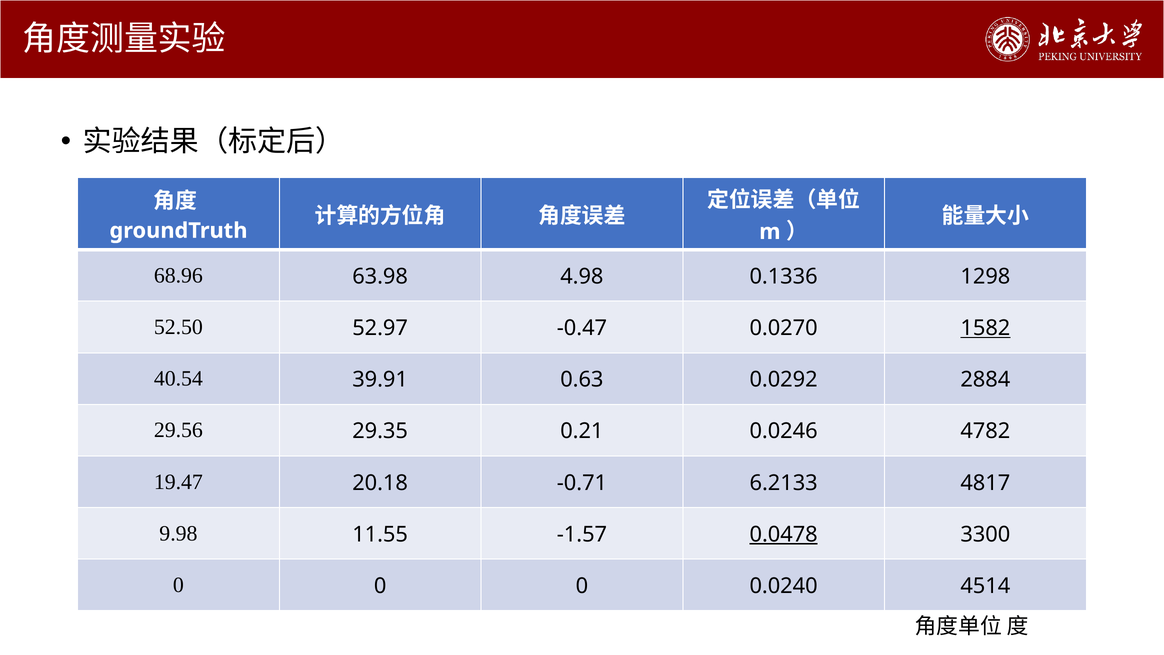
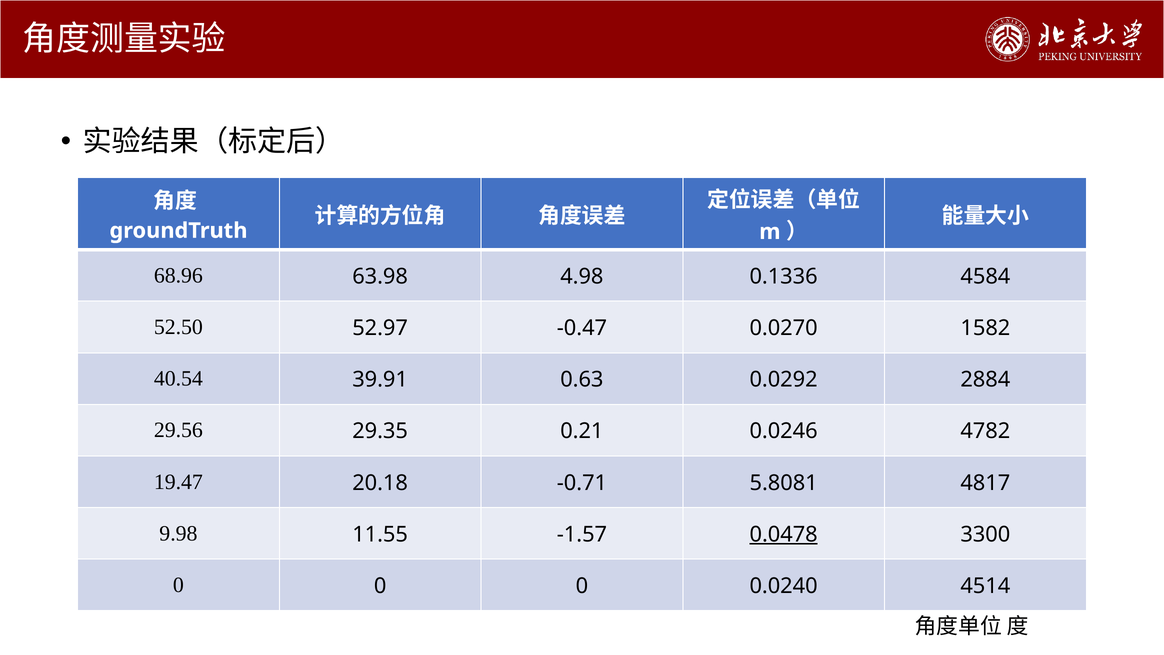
1298: 1298 -> 4584
1582 underline: present -> none
6.2133: 6.2133 -> 5.8081
